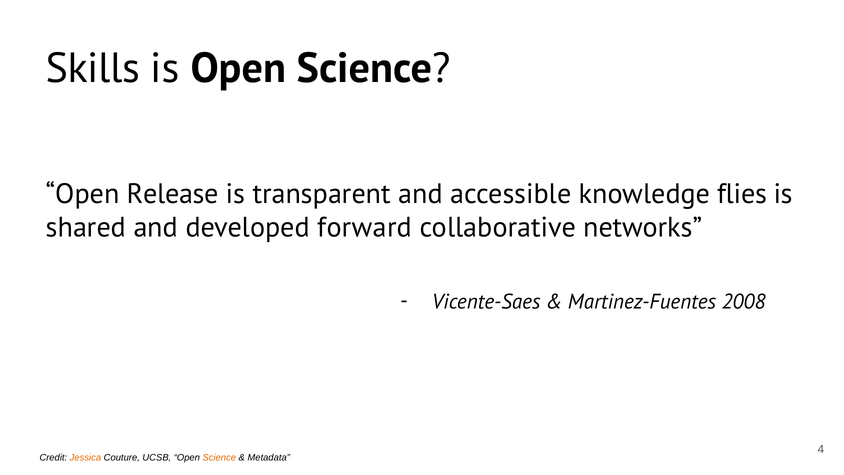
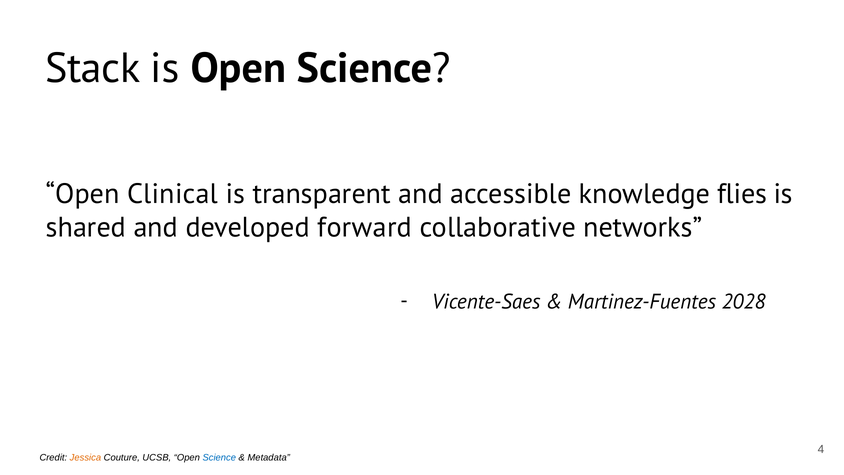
Skills: Skills -> Stack
Release: Release -> Clinical
2008: 2008 -> 2028
Science at (219, 457) colour: orange -> blue
